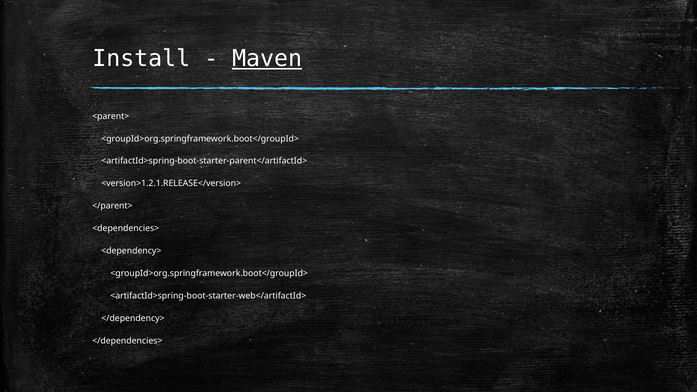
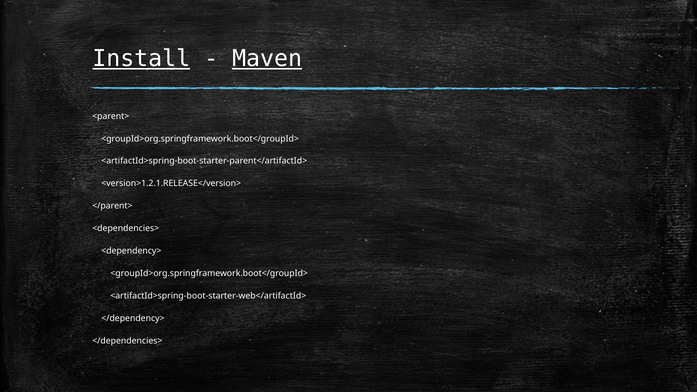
Install underline: none -> present
